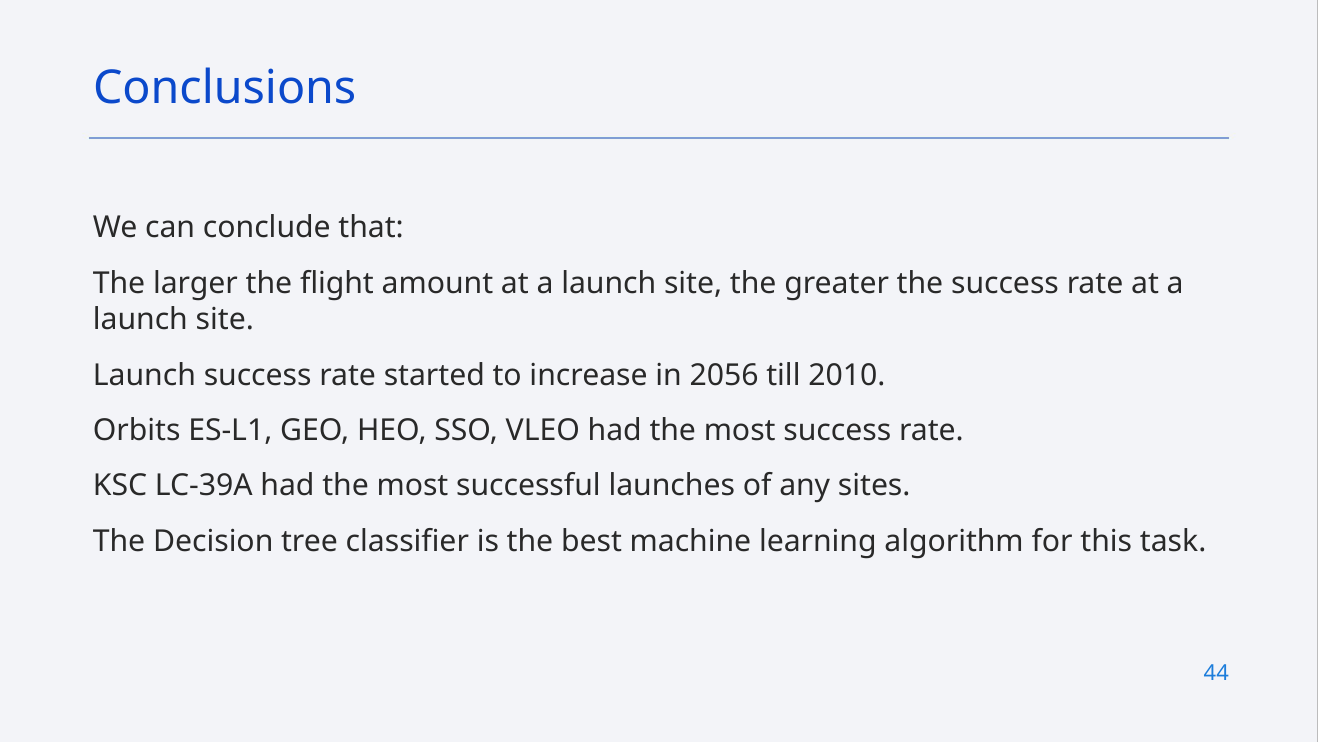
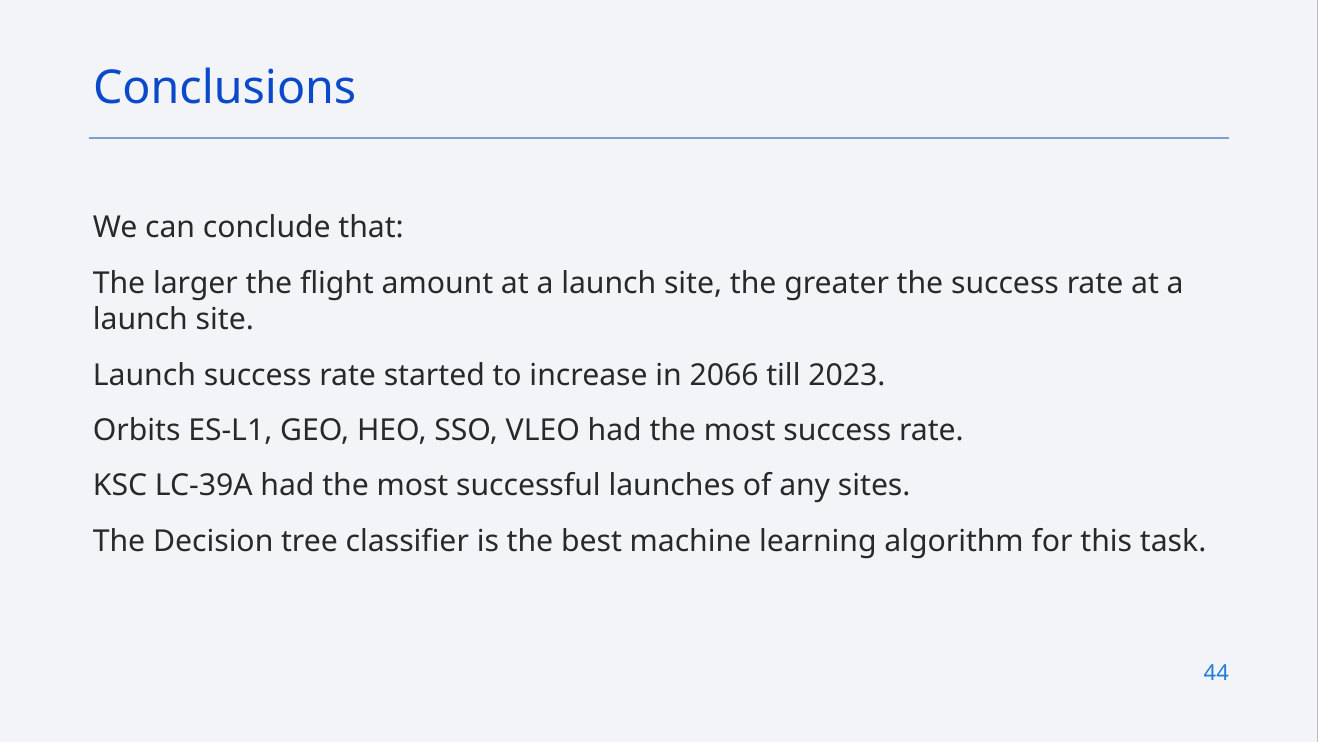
2056: 2056 -> 2066
2010: 2010 -> 2023
